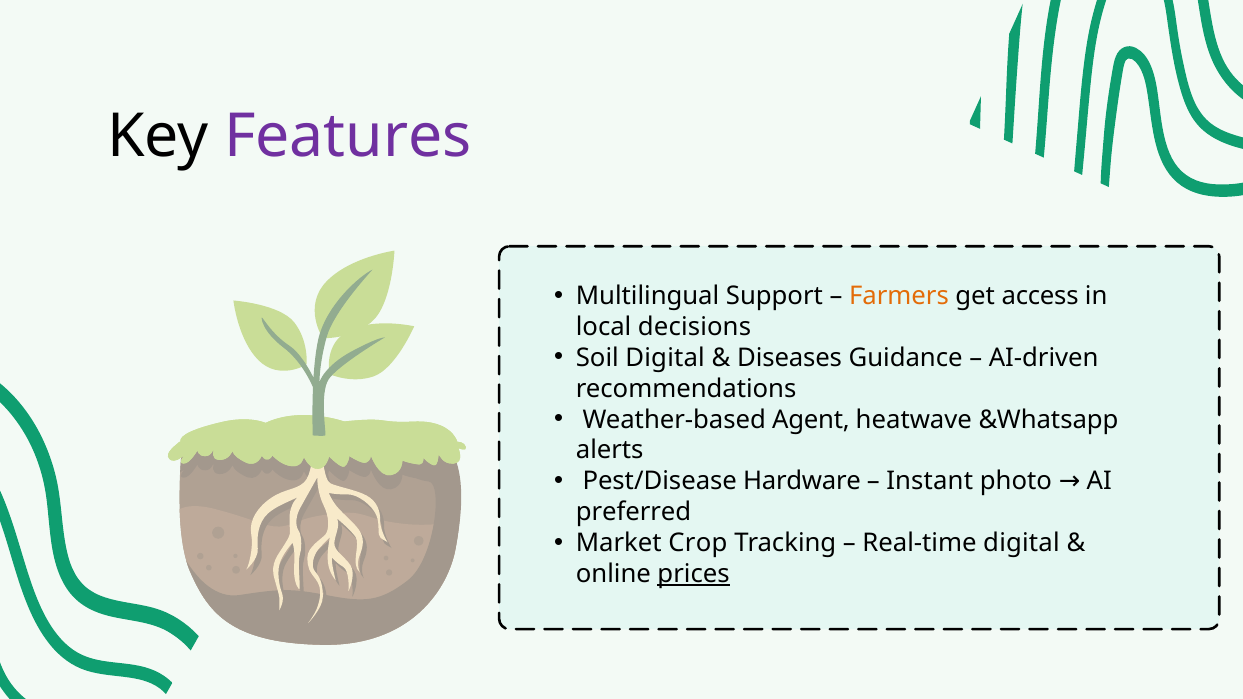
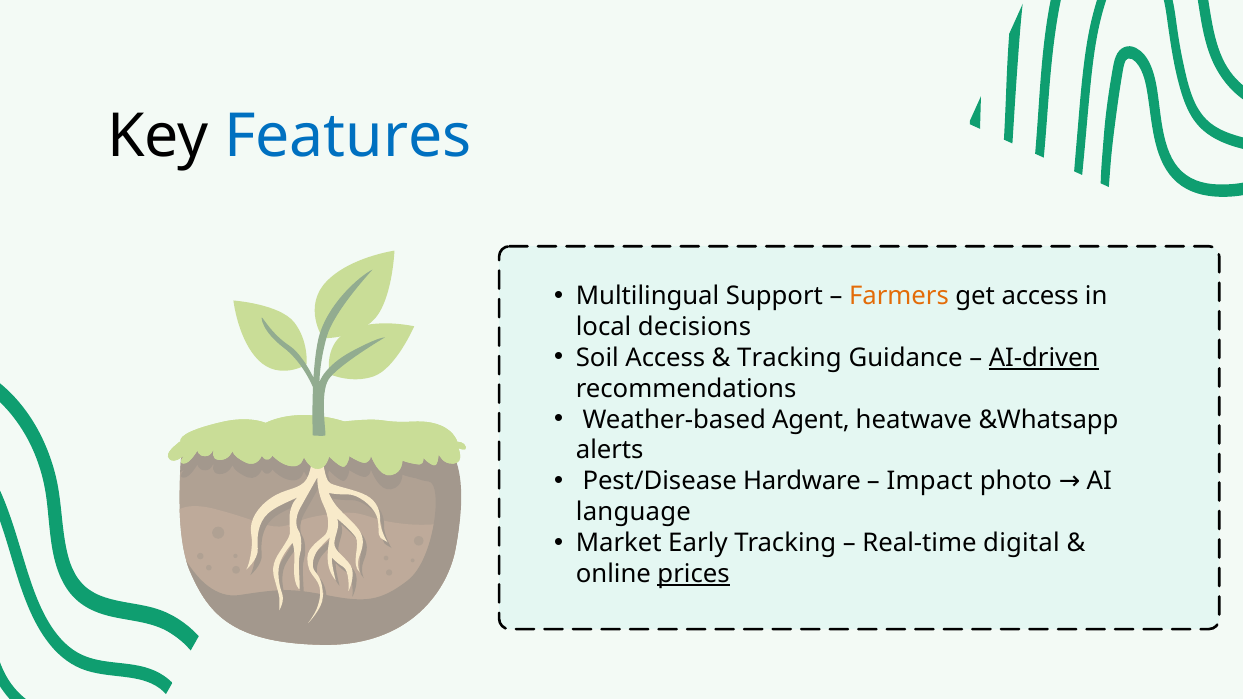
Features colour: purple -> blue
Soil Digital: Digital -> Access
Diseases at (790, 358): Diseases -> Tracking
AI-driven underline: none -> present
Instant: Instant -> Impact
preferred: preferred -> language
Crop: Crop -> Early
